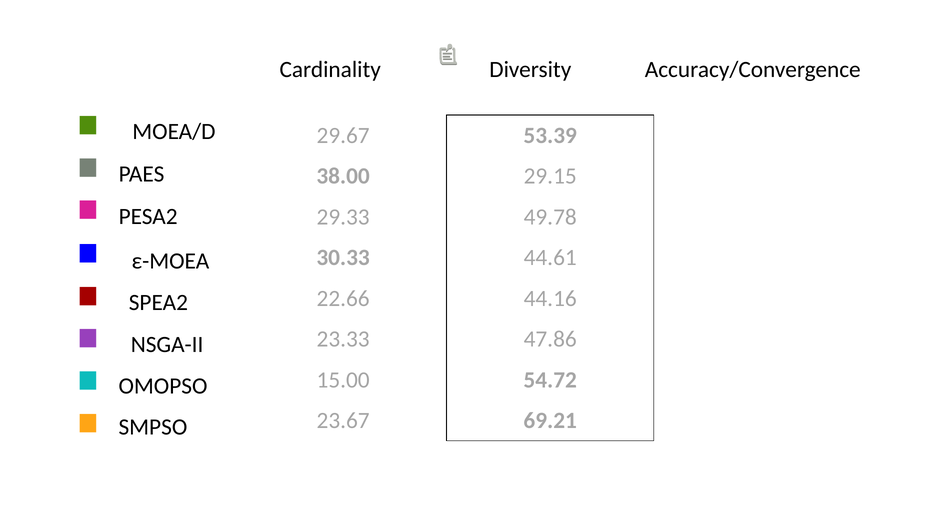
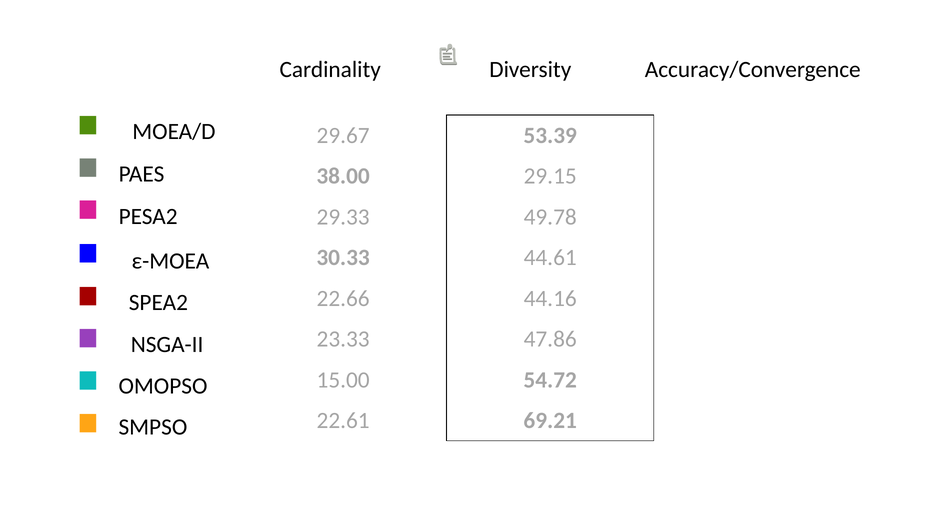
23.67: 23.67 -> 22.61
